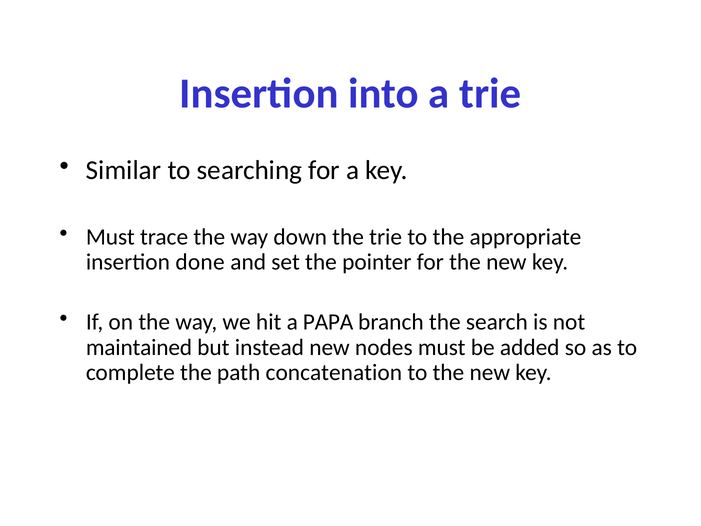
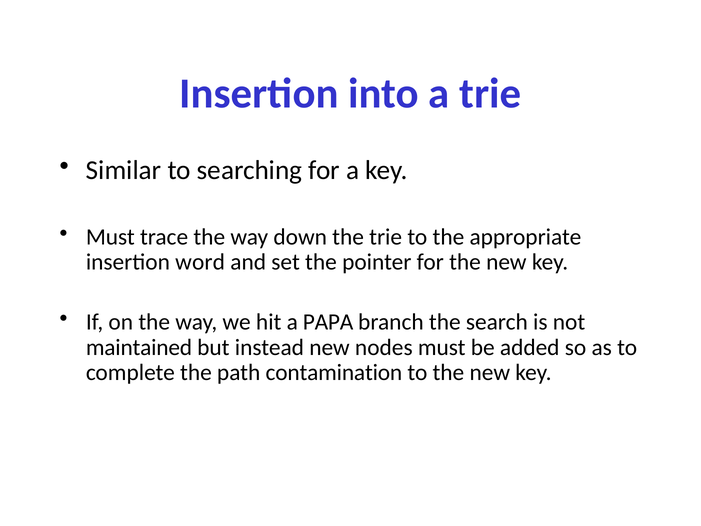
done: done -> word
concatenation: concatenation -> contamination
